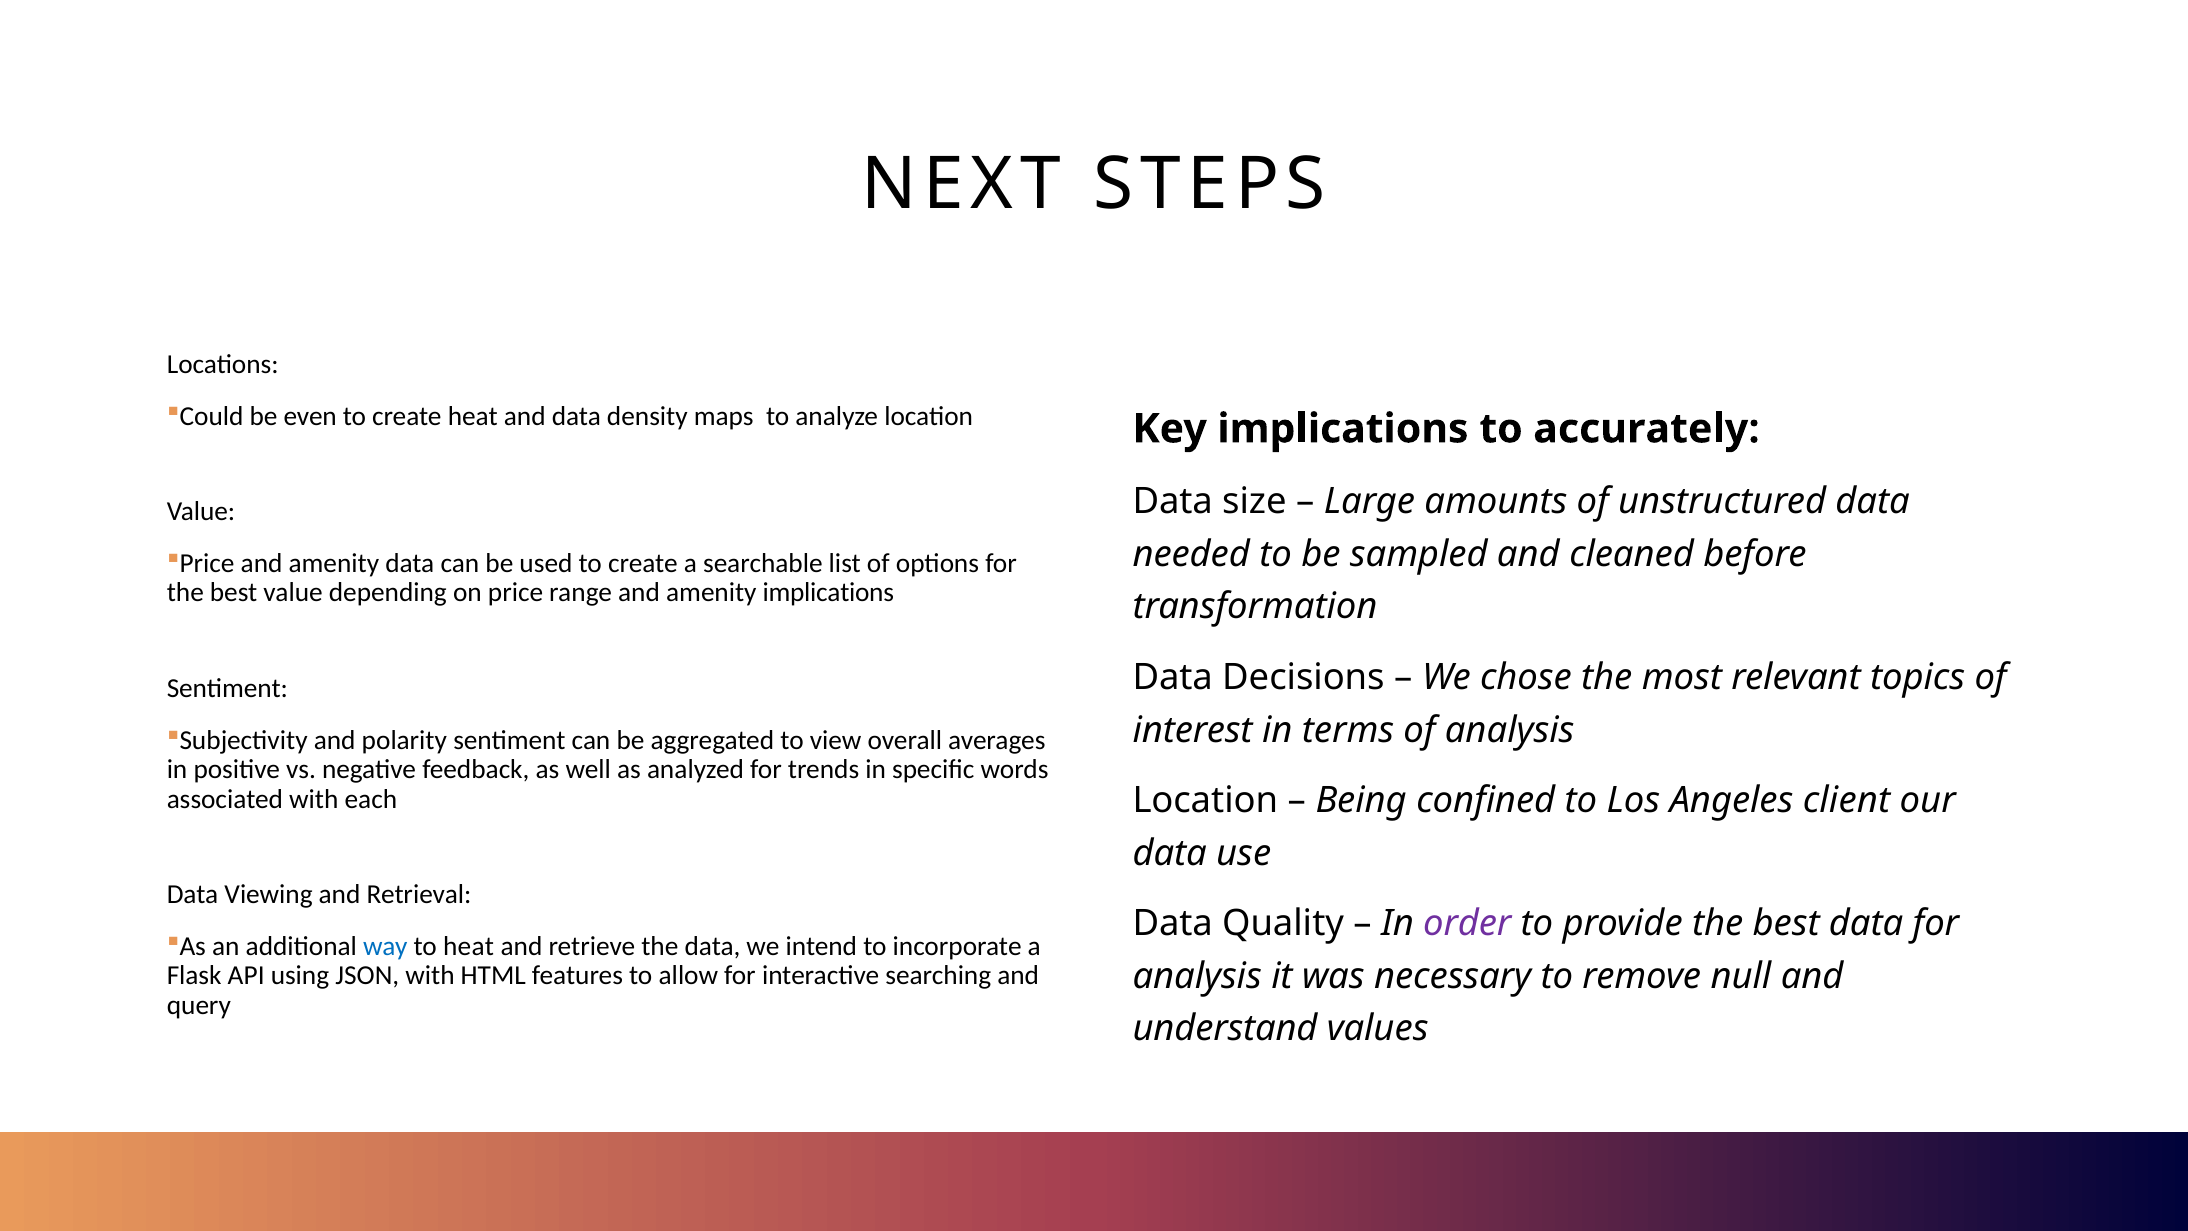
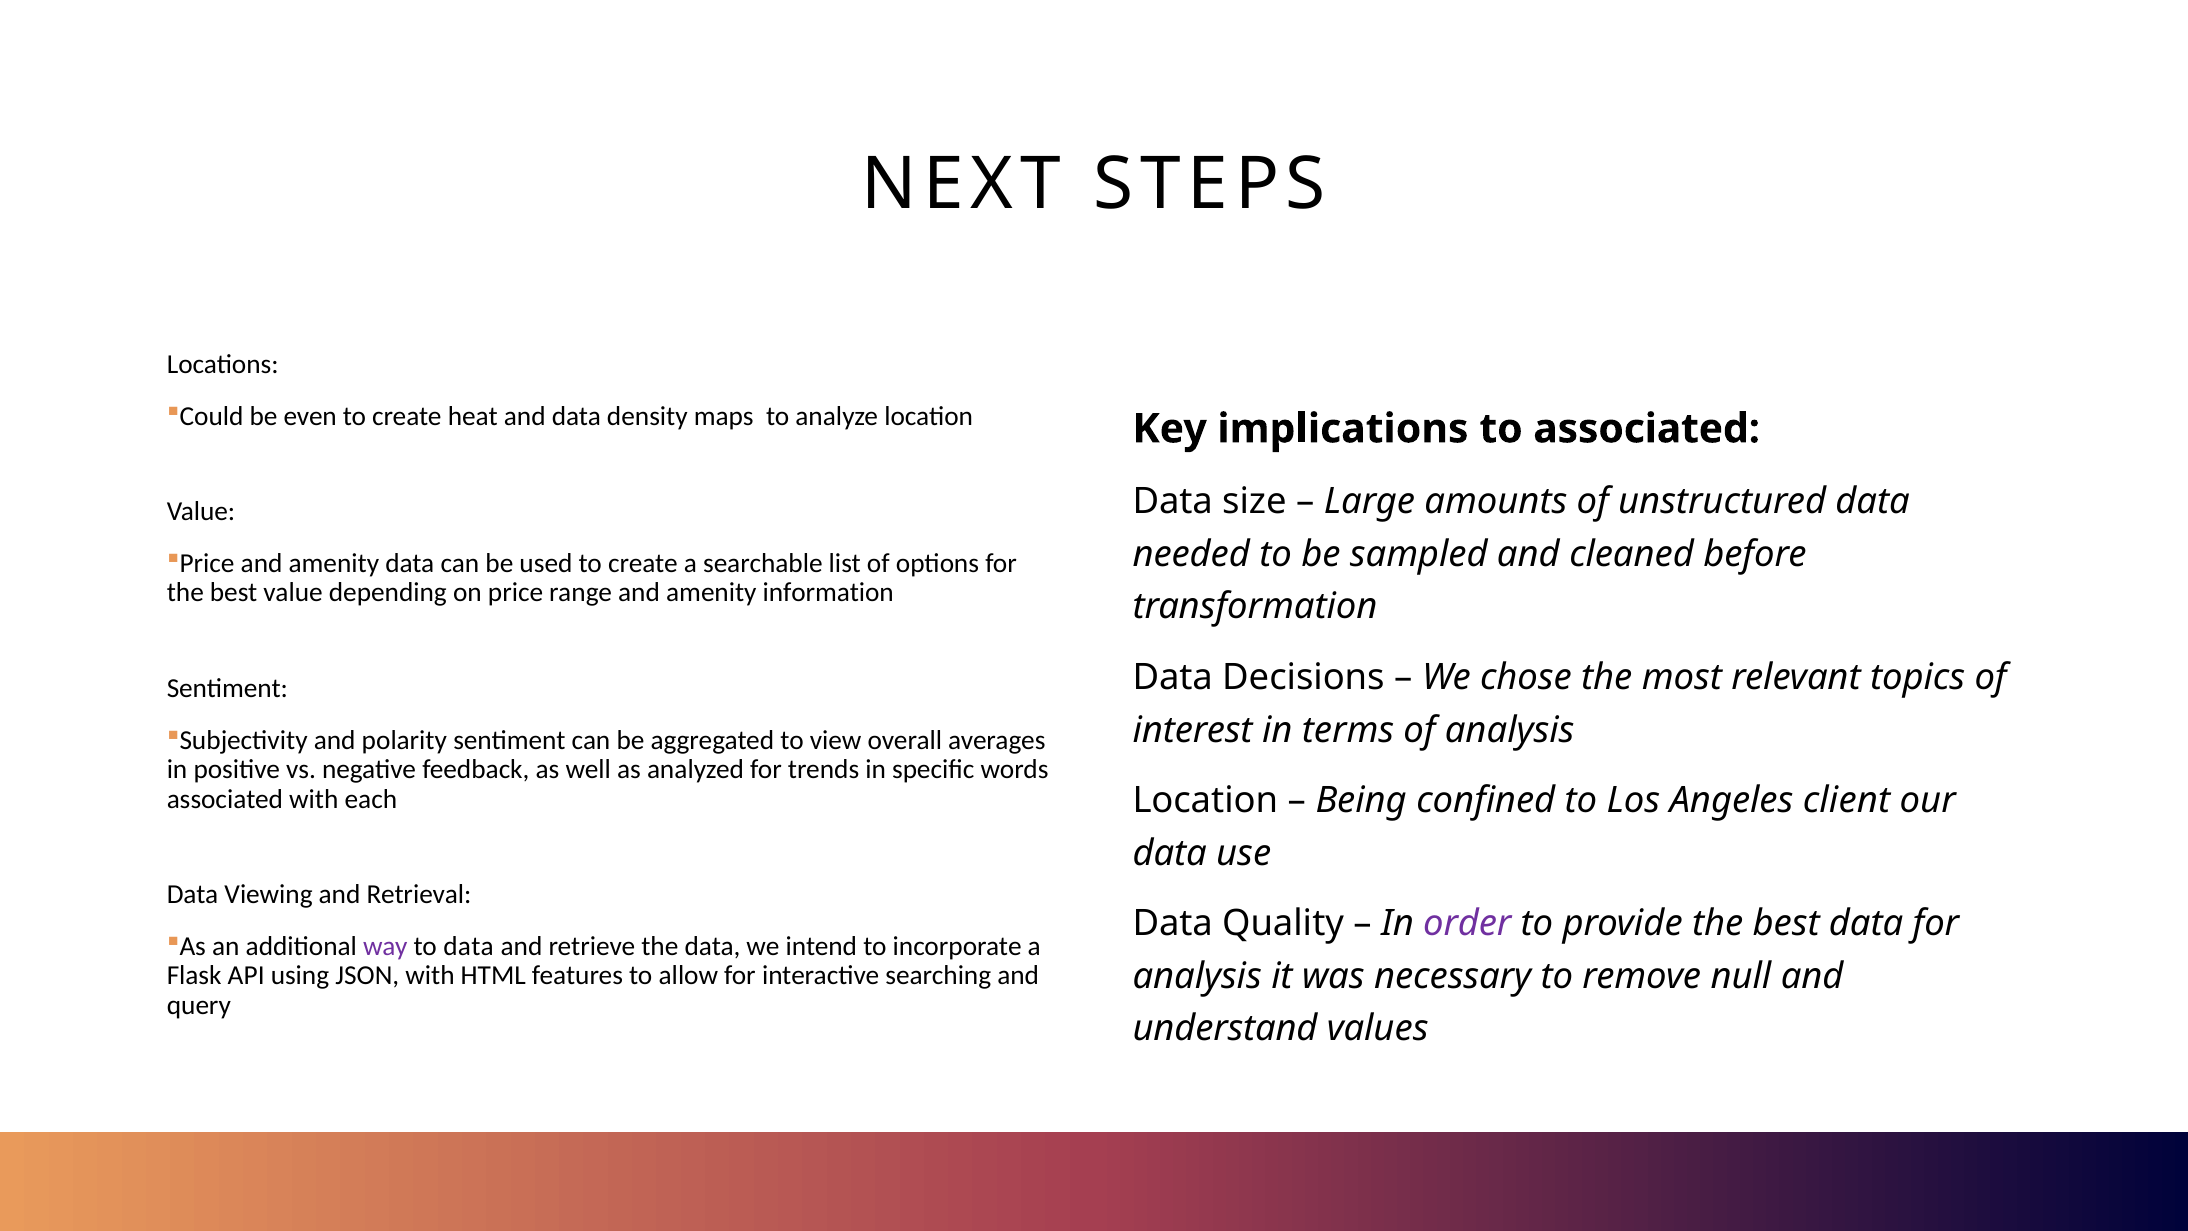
to accurately: accurately -> associated
amenity implications: implications -> information
way colour: blue -> purple
to heat: heat -> data
